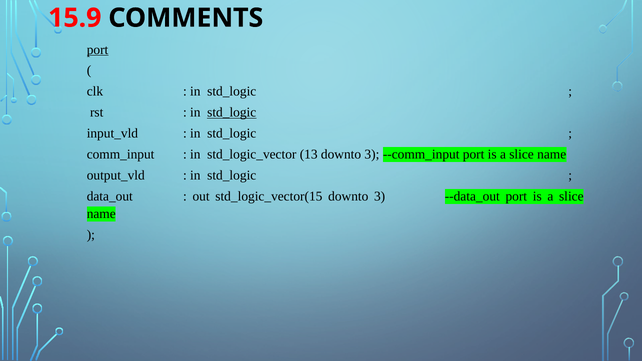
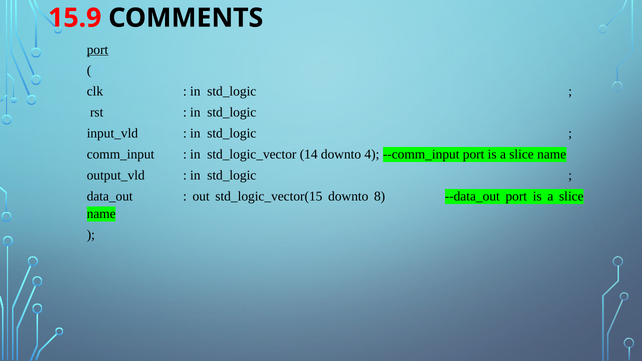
std_logic at (232, 113) underline: present -> none
13: 13 -> 14
3 at (372, 155): 3 -> 4
std_logic_vector(15 downto 3: 3 -> 8
